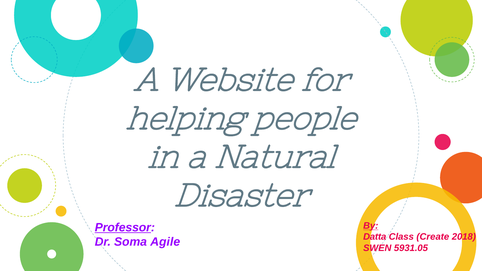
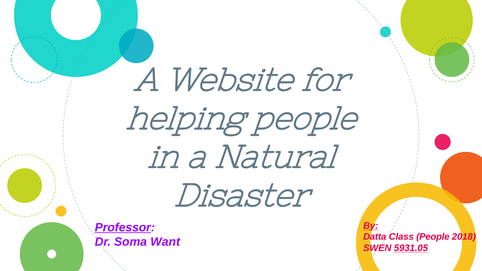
Class Create: Create -> People
Agile: Agile -> Want
5931.05 underline: none -> present
